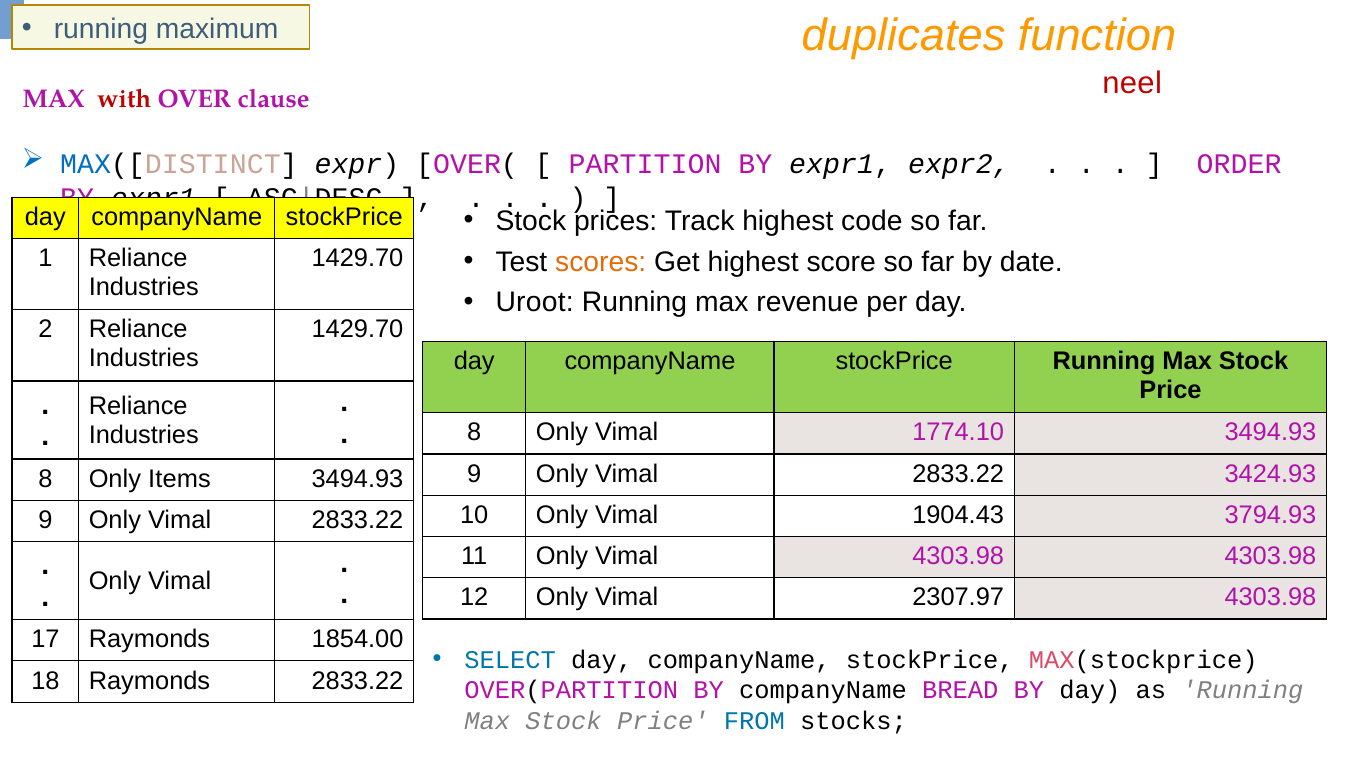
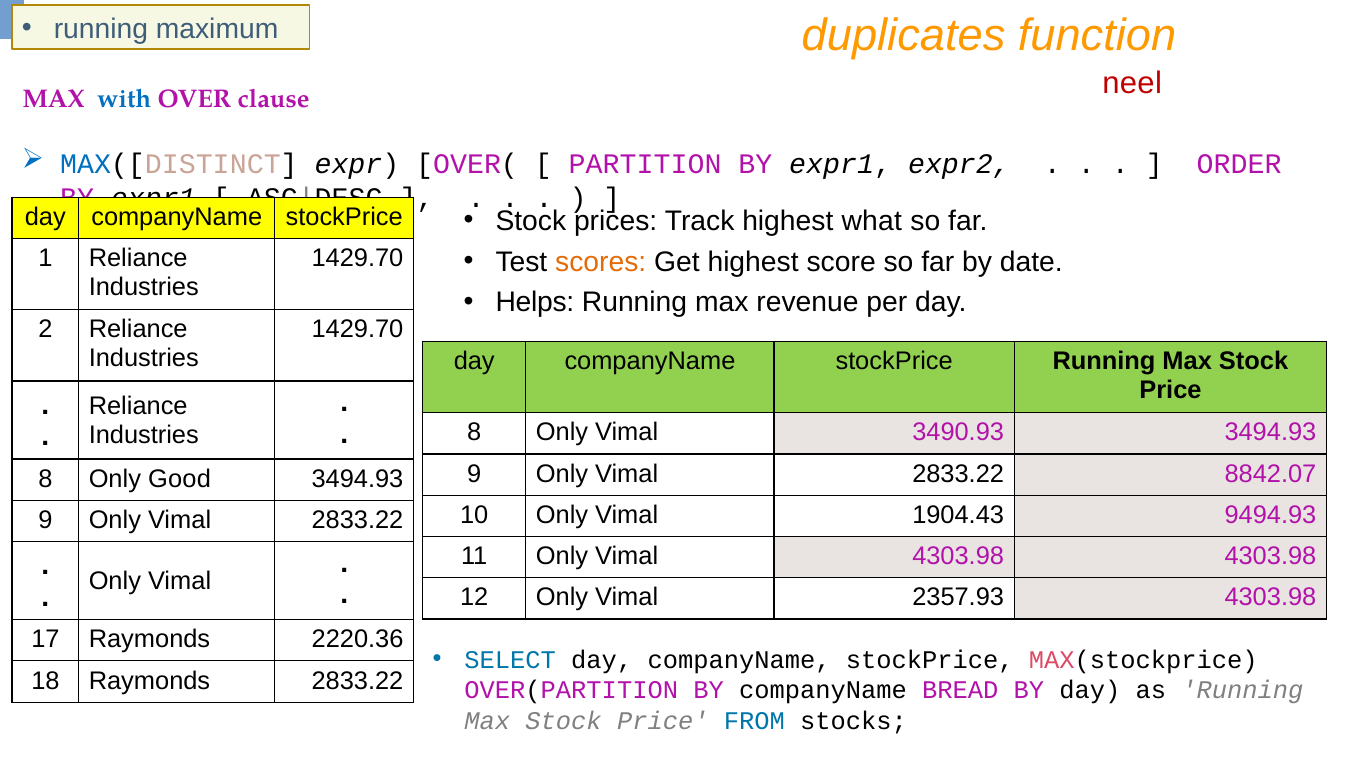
with colour: red -> blue
code: code -> what
Uroot: Uroot -> Helps
1774.10: 1774.10 -> 3490.93
3424.93: 3424.93 -> 8842.07
Items: Items -> Good
3794.93: 3794.93 -> 9494.93
2307.97: 2307.97 -> 2357.93
1854.00: 1854.00 -> 2220.36
